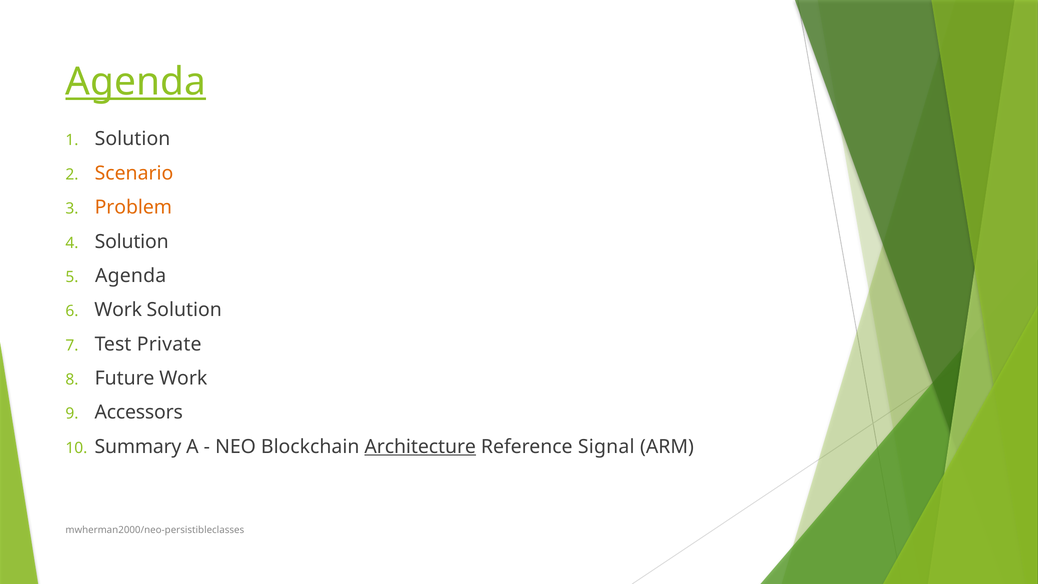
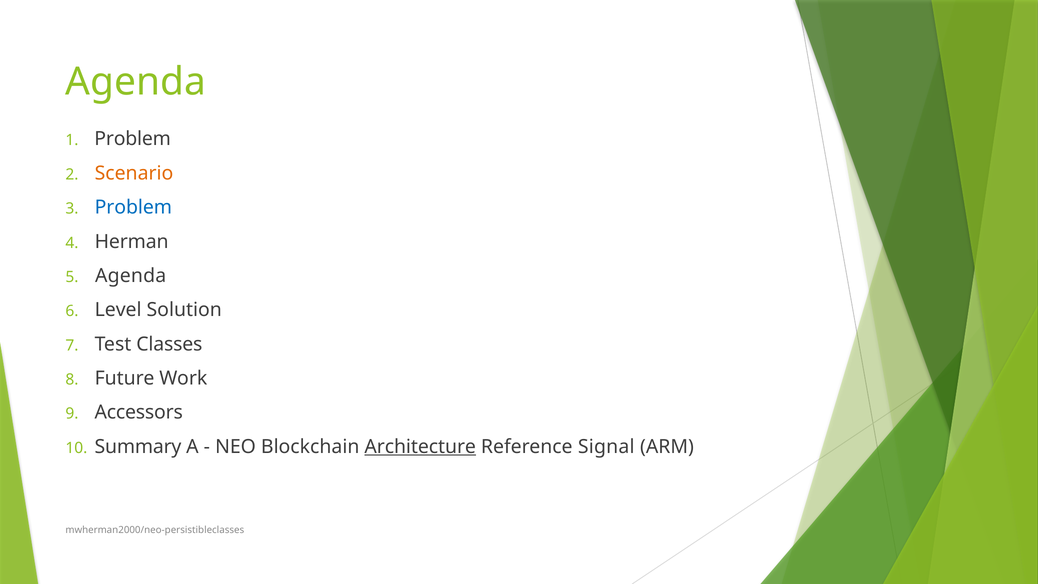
Agenda at (136, 82) underline: present -> none
Solution at (133, 139): Solution -> Problem
Problem at (133, 207) colour: orange -> blue
Solution at (132, 242): Solution -> Herman
Work at (118, 310): Work -> Level
Private: Private -> Classes
